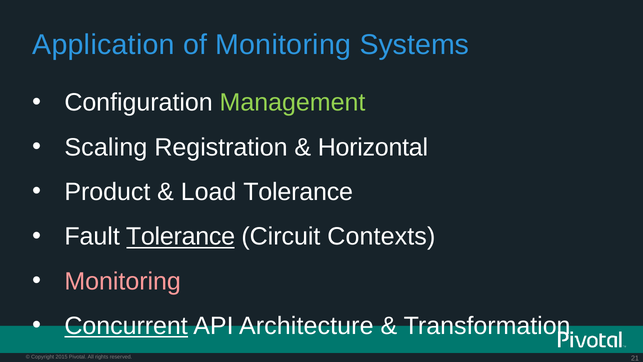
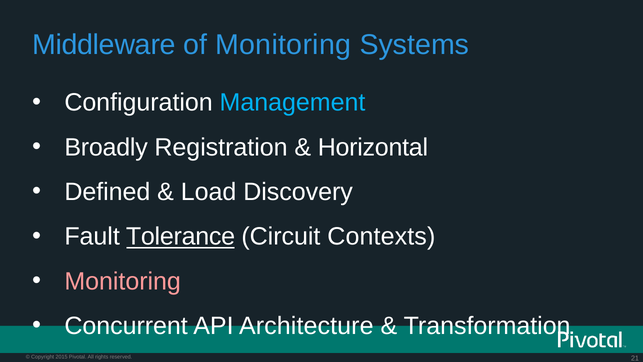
Application: Application -> Middleware
Management colour: light green -> light blue
Scaling: Scaling -> Broadly
Product: Product -> Defined
Load Tolerance: Tolerance -> Discovery
Concurrent underline: present -> none
